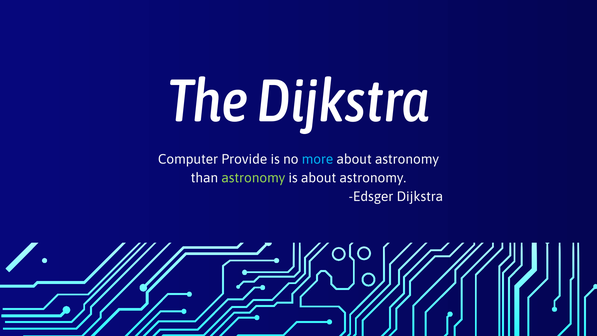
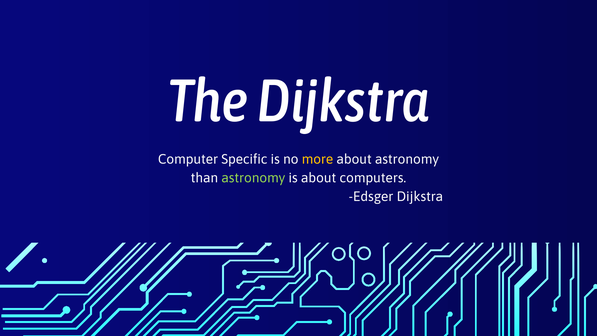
Provide: Provide -> Specific
more colour: light blue -> yellow
is about astronomy: astronomy -> computers
